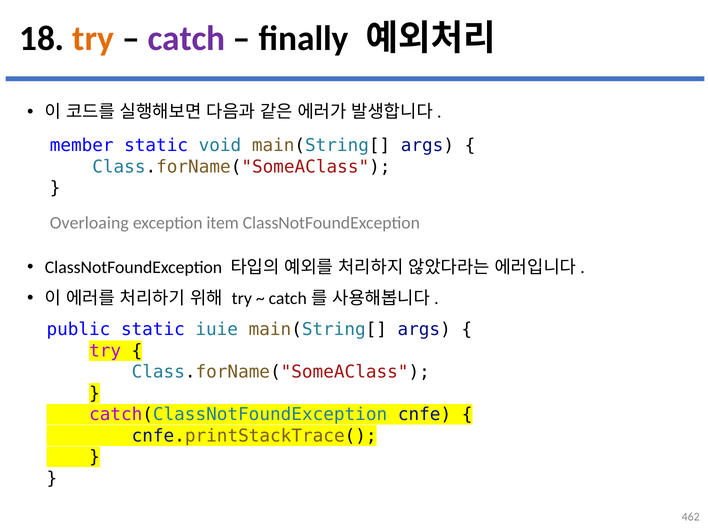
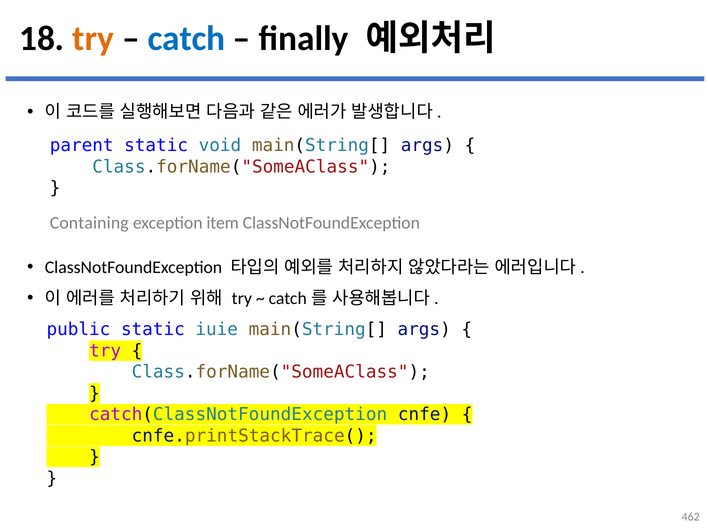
catch colour: purple -> blue
member: member -> parent
Overloaing: Overloaing -> Containing
